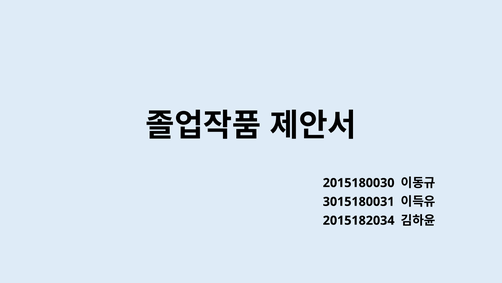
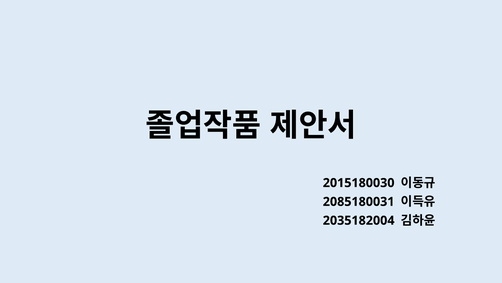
3015180031: 3015180031 -> 2085180031
2015182034: 2015182034 -> 2035182004
